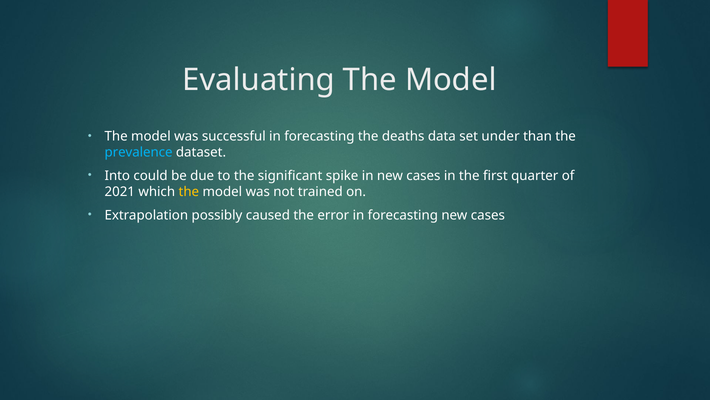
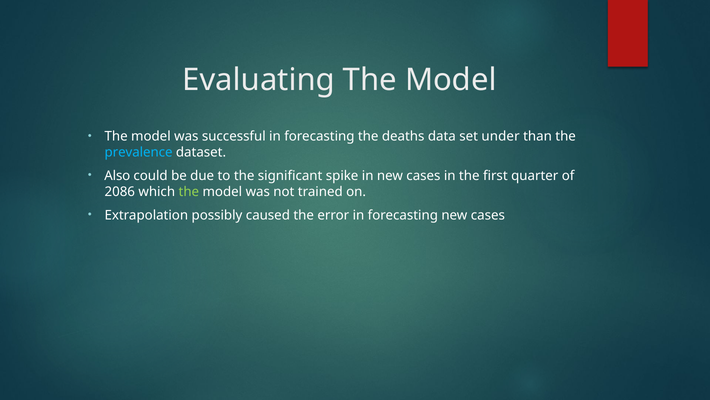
Into: Into -> Also
2021: 2021 -> 2086
the at (189, 191) colour: yellow -> light green
